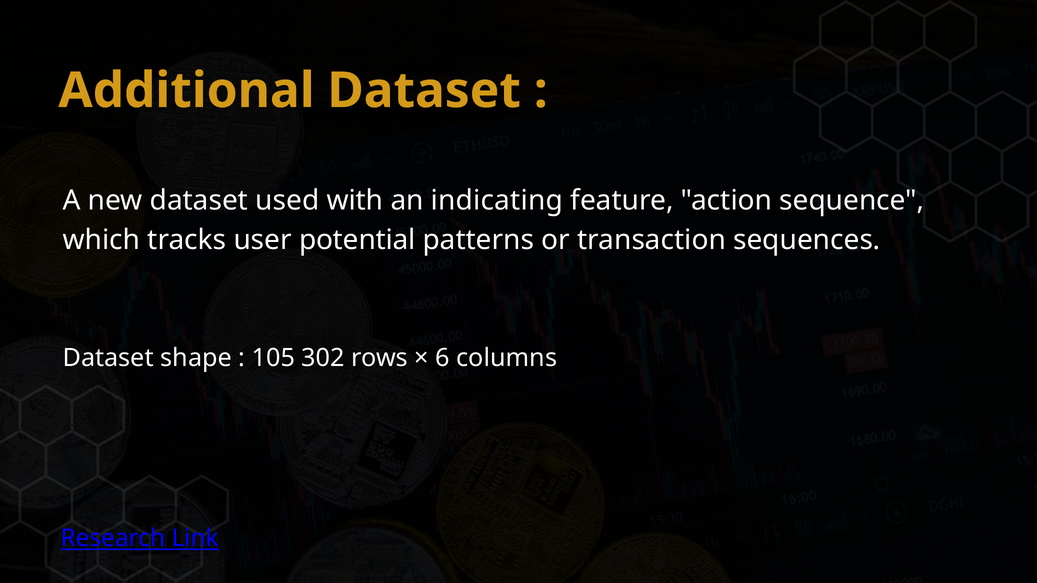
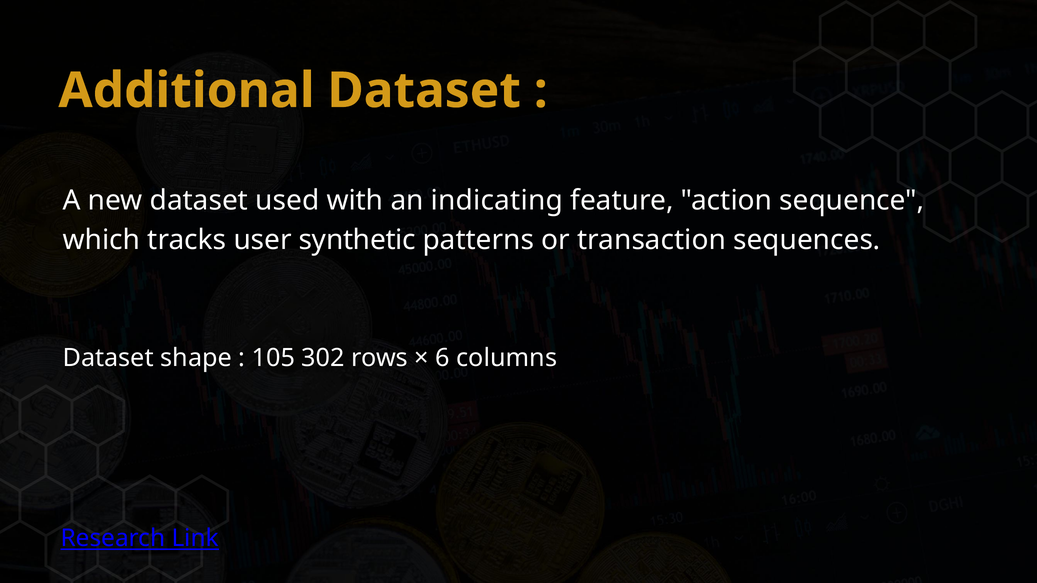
potential: potential -> synthetic
